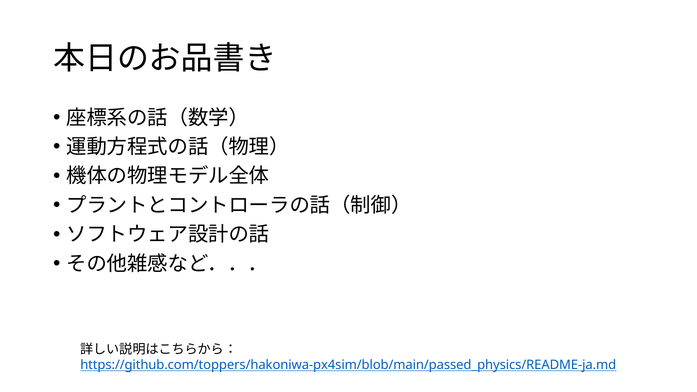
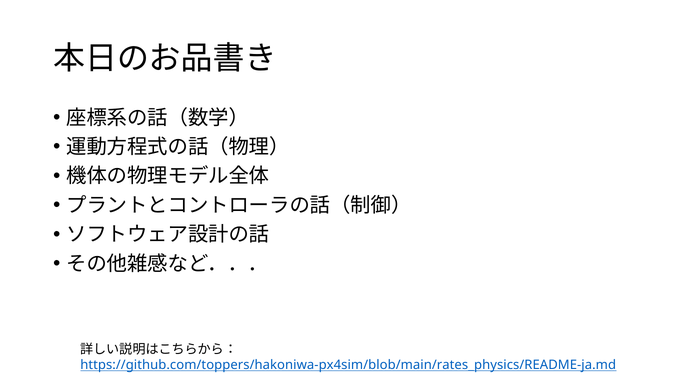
https://github.com/toppers/hakoniwa-px4sim/blob/main/passed_physics/README-ja.md: https://github.com/toppers/hakoniwa-px4sim/blob/main/passed_physics/README-ja.md -> https://github.com/toppers/hakoniwa-px4sim/blob/main/rates_physics/README-ja.md
